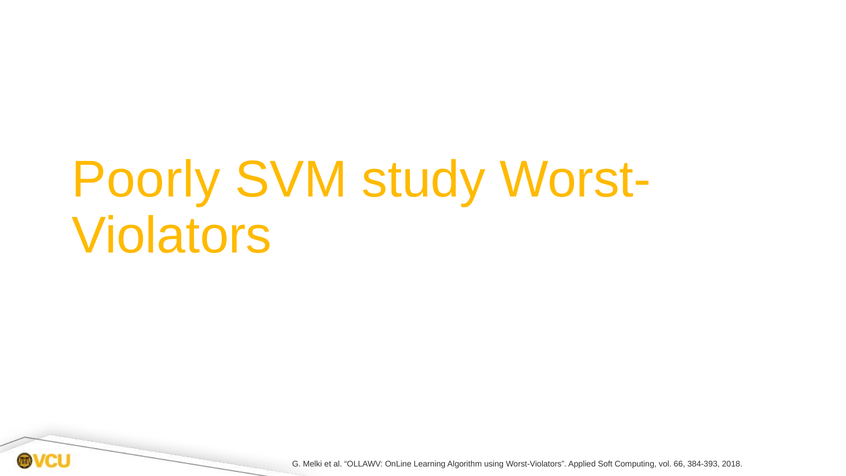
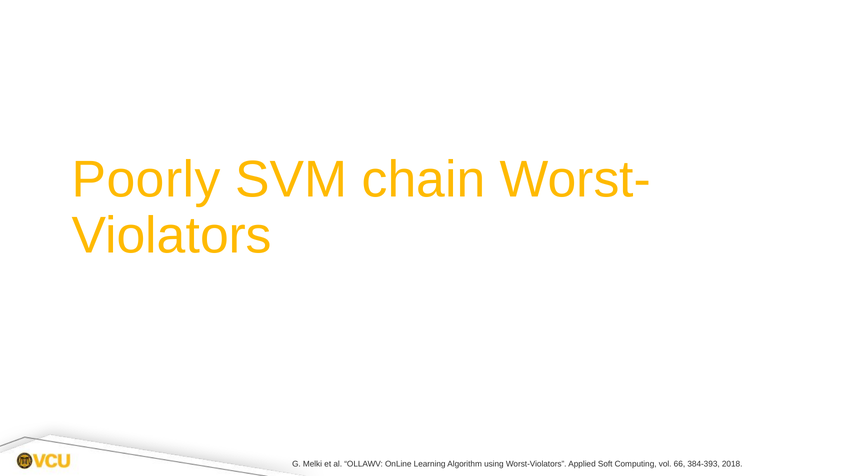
study: study -> chain
